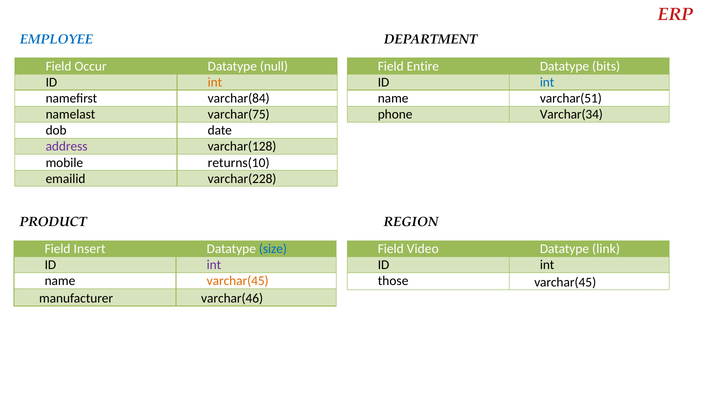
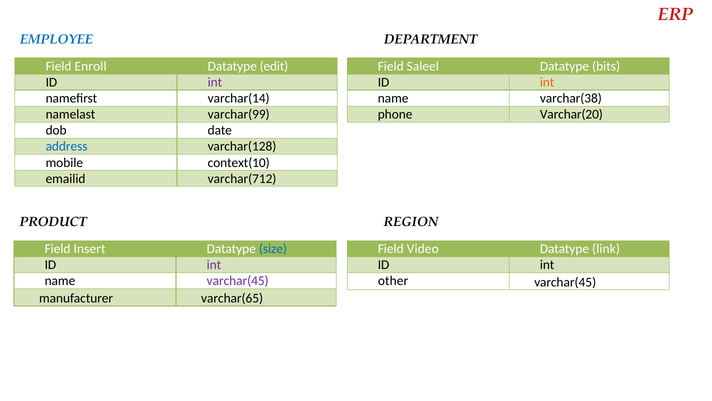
Occur: Occur -> Enroll
null: null -> edit
Entire: Entire -> Saleel
int at (215, 82) colour: orange -> purple
int at (547, 82) colour: blue -> orange
varchar(84: varchar(84 -> varchar(14
varchar(51: varchar(51 -> varchar(38
varchar(75: varchar(75 -> varchar(99
Varchar(34: Varchar(34 -> Varchar(20
address colour: purple -> blue
returns(10: returns(10 -> context(10
varchar(228: varchar(228 -> varchar(712
varchar(45 at (238, 281) colour: orange -> purple
those: those -> other
varchar(46: varchar(46 -> varchar(65
